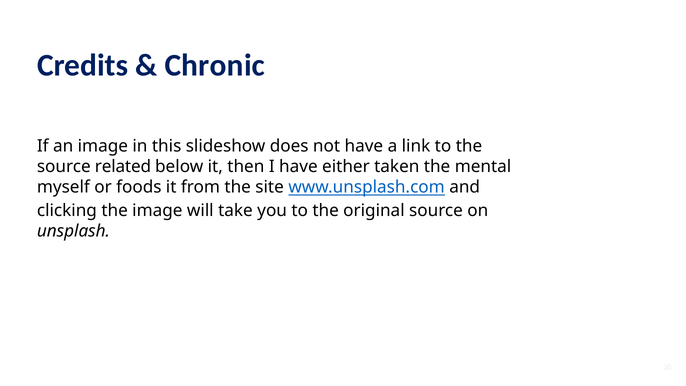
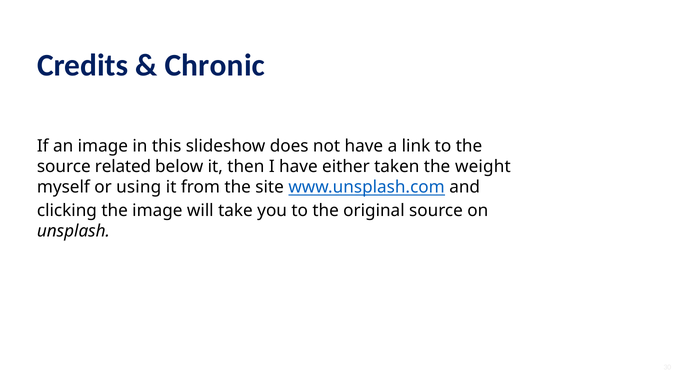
mental: mental -> weight
foods: foods -> using
